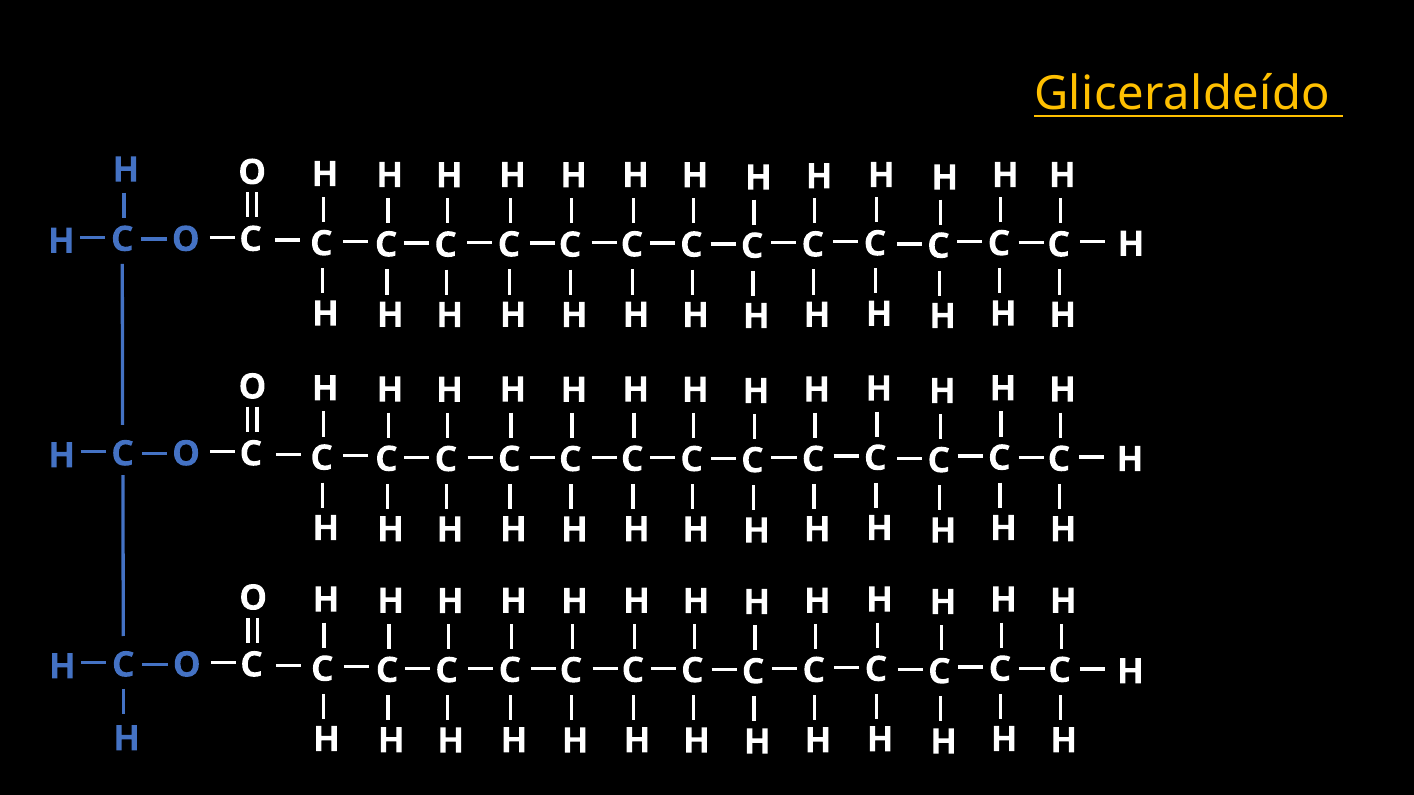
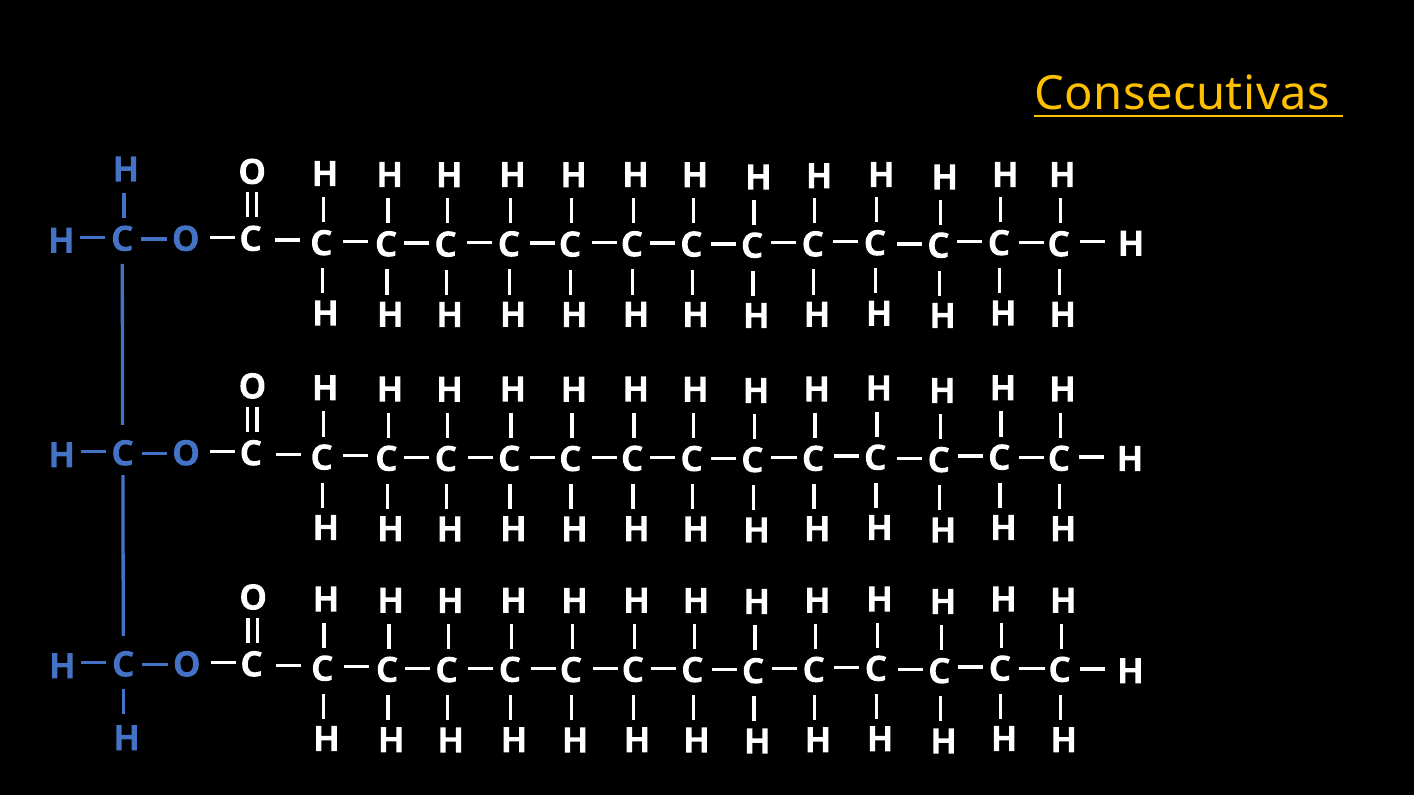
Gliceraldeído: Gliceraldeído -> Consecutivas
